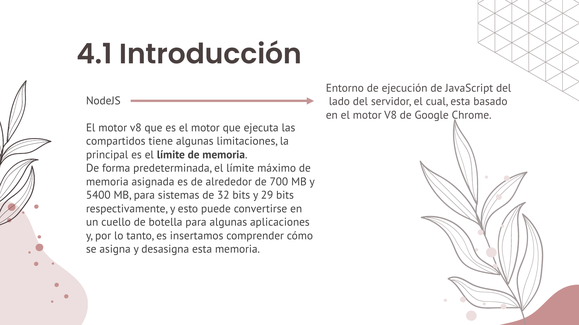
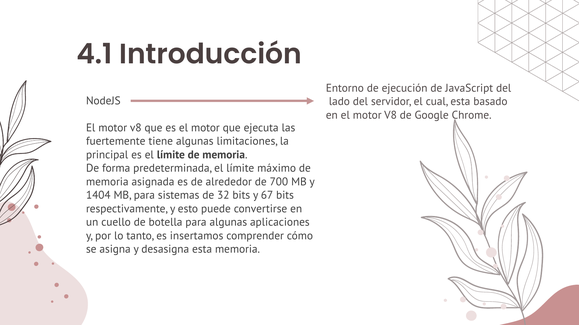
compartidos: compartidos -> fuertemente
5400: 5400 -> 1404
29: 29 -> 67
